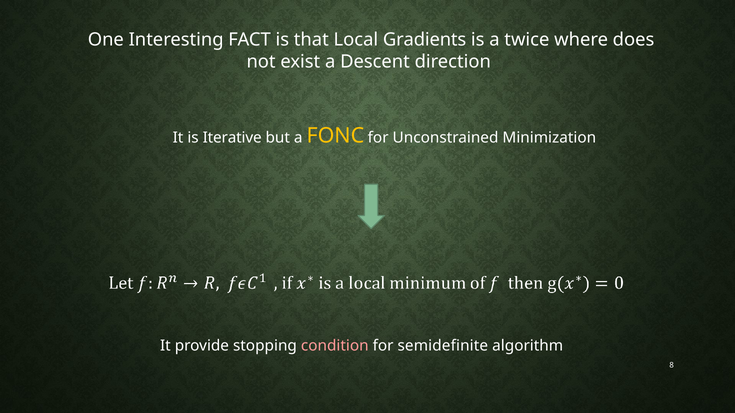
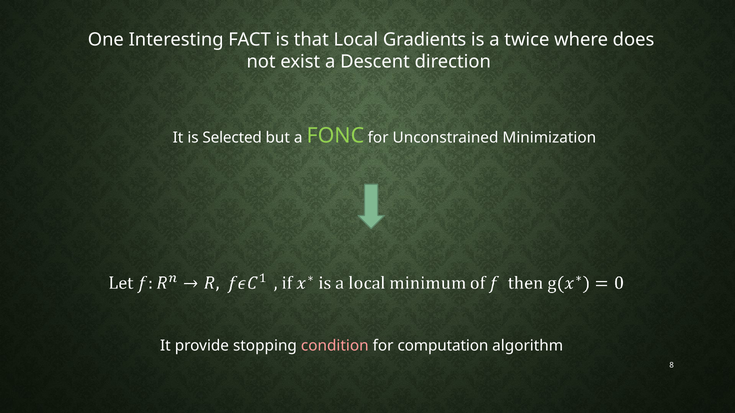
Iterative: Iterative -> Selected
FONC colour: yellow -> light green
semidefinite: semidefinite -> computation
